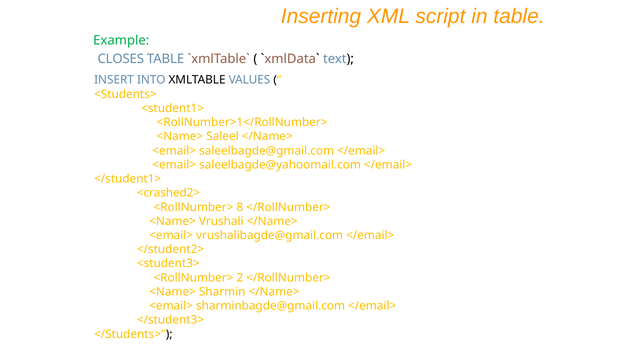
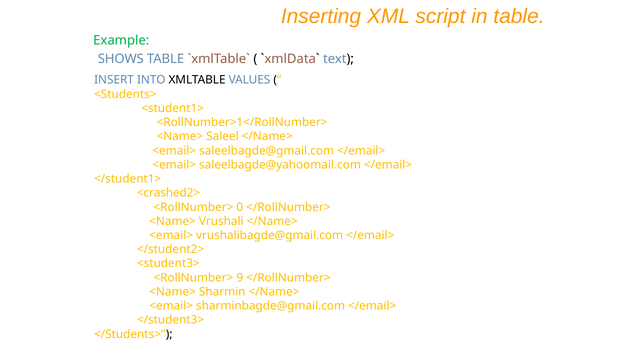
CLOSES: CLOSES -> SHOWS
8: 8 -> 0
2: 2 -> 9
